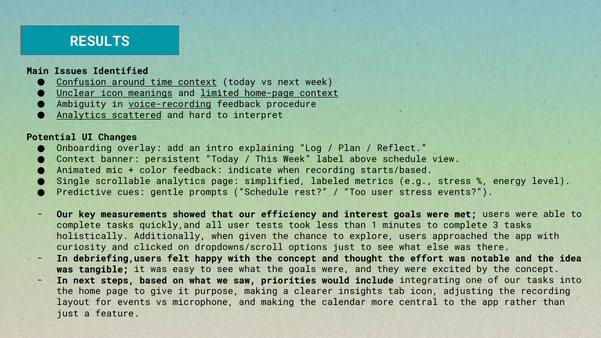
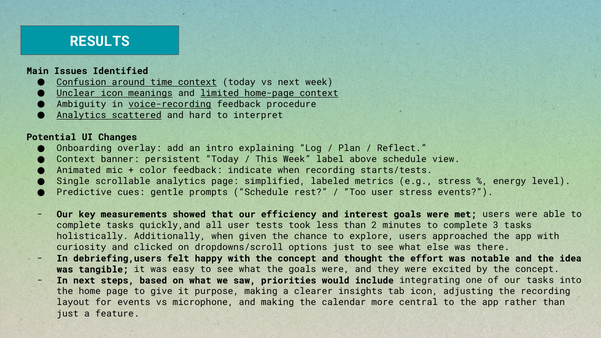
starts/based: starts/based -> starts/tests
1: 1 -> 2
